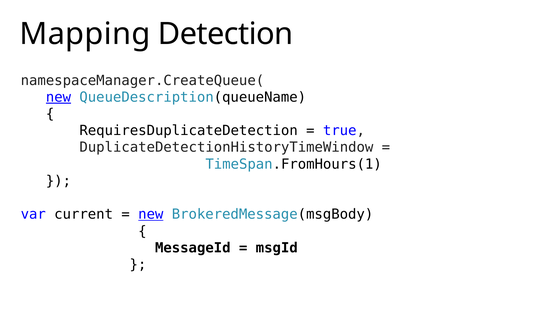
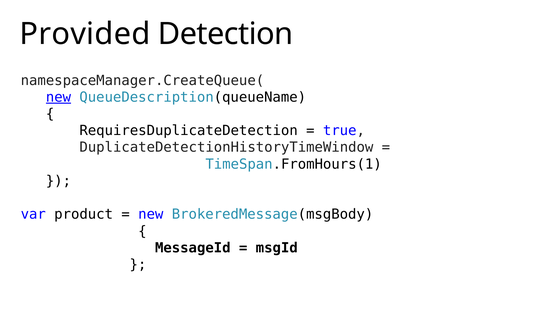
Mapping: Mapping -> Provided
current: current -> product
new at (151, 214) underline: present -> none
